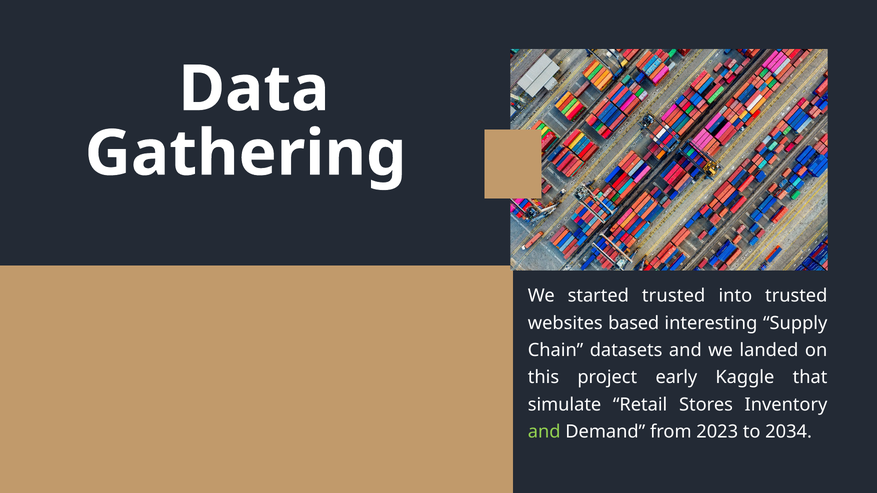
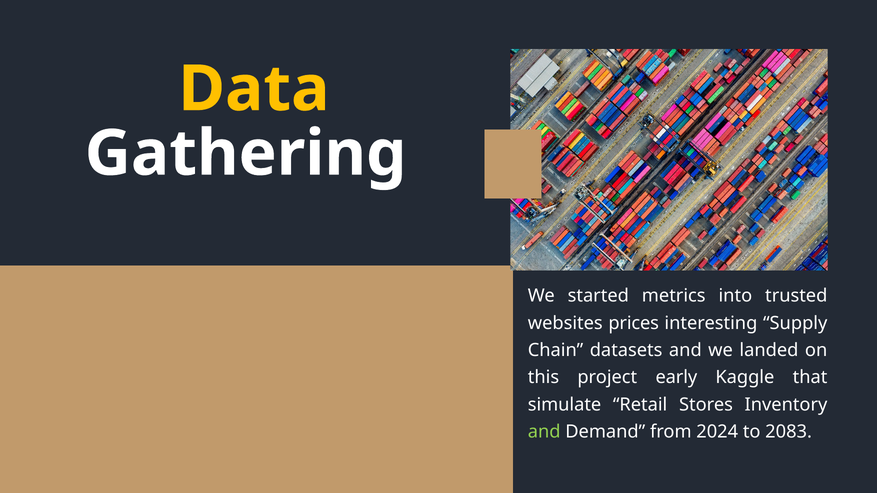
Data colour: white -> yellow
started trusted: trusted -> metrics
based: based -> prices
2023: 2023 -> 2024
2034: 2034 -> 2083
